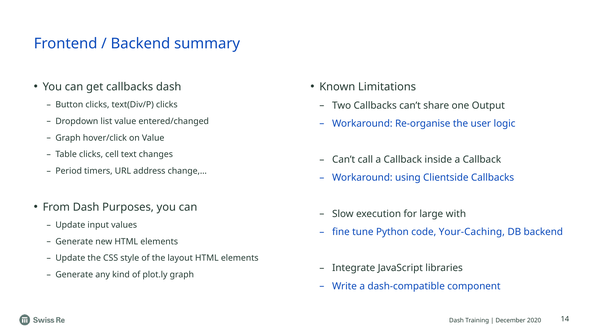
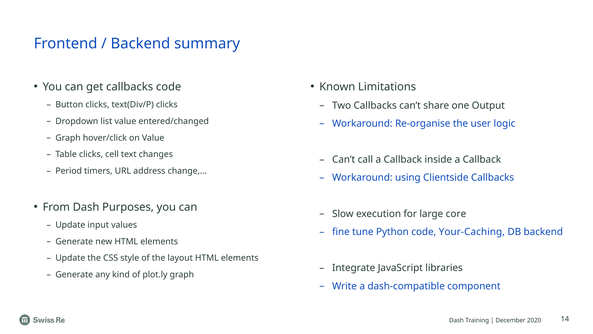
callbacks dash: dash -> code
with: with -> core
